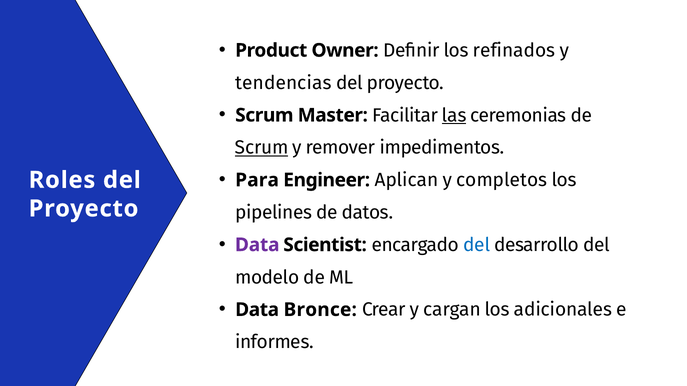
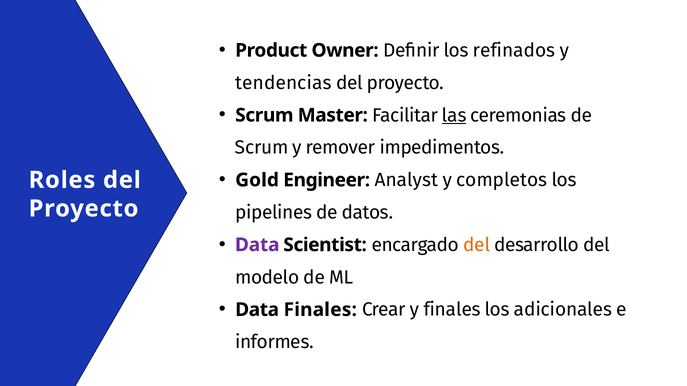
Scrum at (262, 148) underline: present -> none
Para: Para -> Gold
Aplican: Aplican -> Analyst
del at (477, 245) colour: blue -> orange
Data Bronce: Bronce -> Finales
y cargan: cargan -> finales
